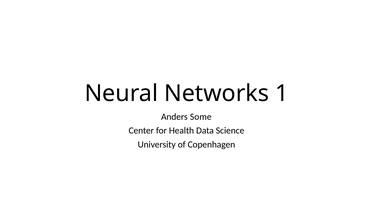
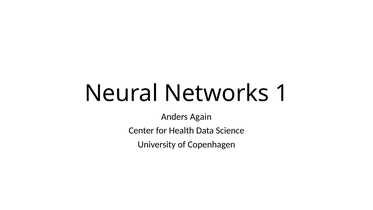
Some: Some -> Again
